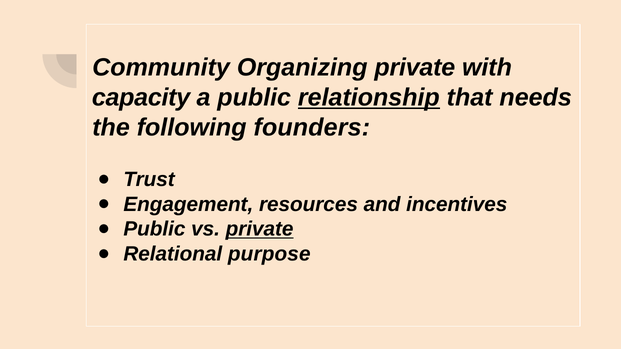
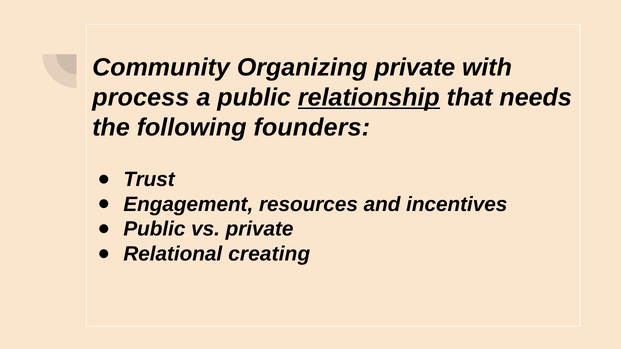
capacity: capacity -> process
private at (260, 229) underline: present -> none
purpose: purpose -> creating
